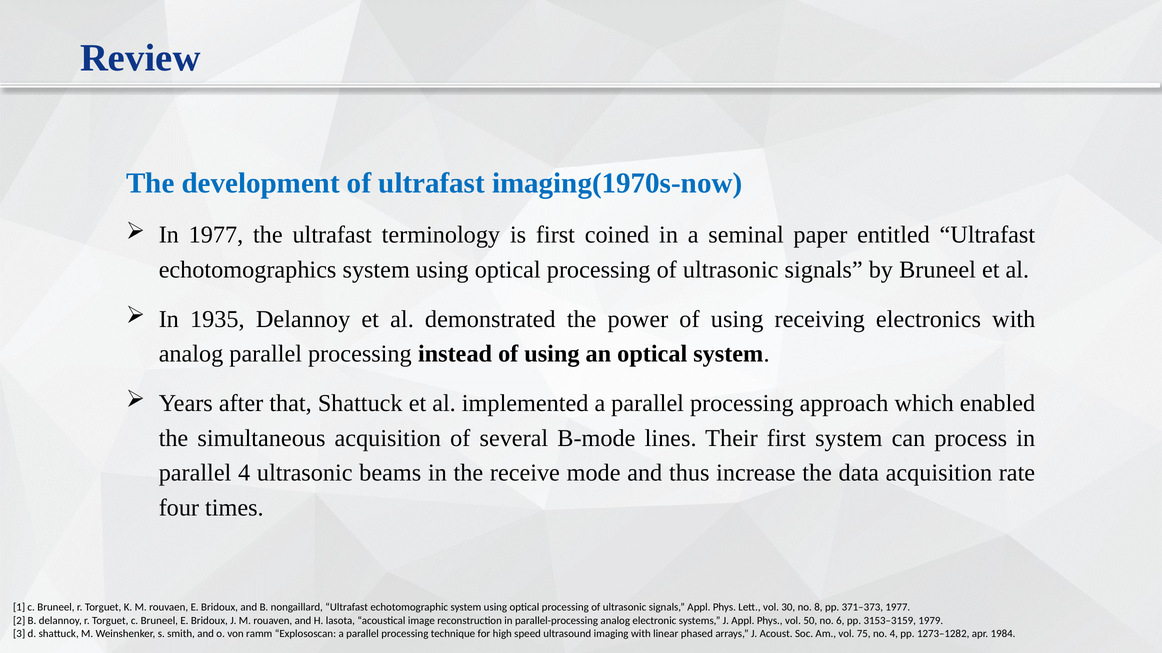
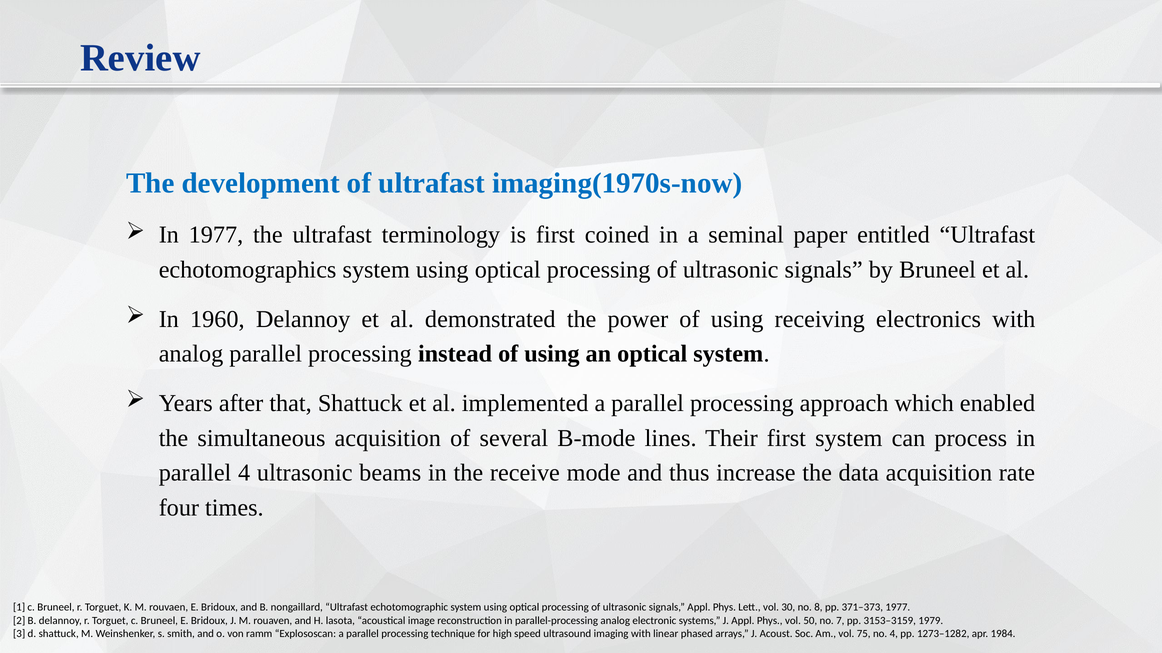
1935: 1935 -> 1960
6: 6 -> 7
